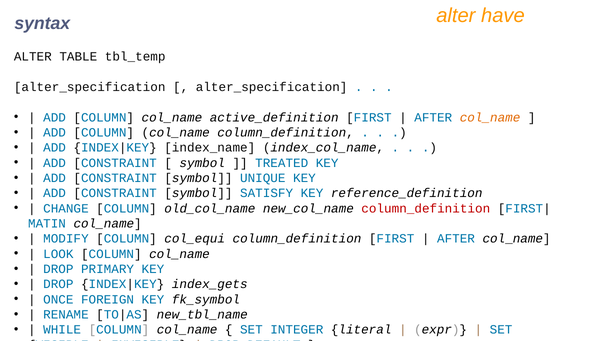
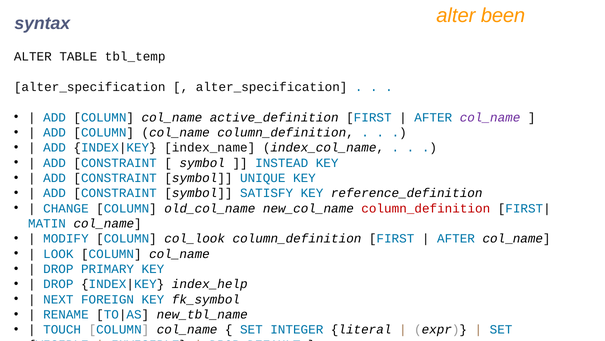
have: have -> been
col_name at (490, 117) colour: orange -> purple
TREATED: TREATED -> INSTEAD
col_equi: col_equi -> col_look
index_gets: index_gets -> index_help
ONCE: ONCE -> NEXT
WHILE: WHILE -> TOUCH
